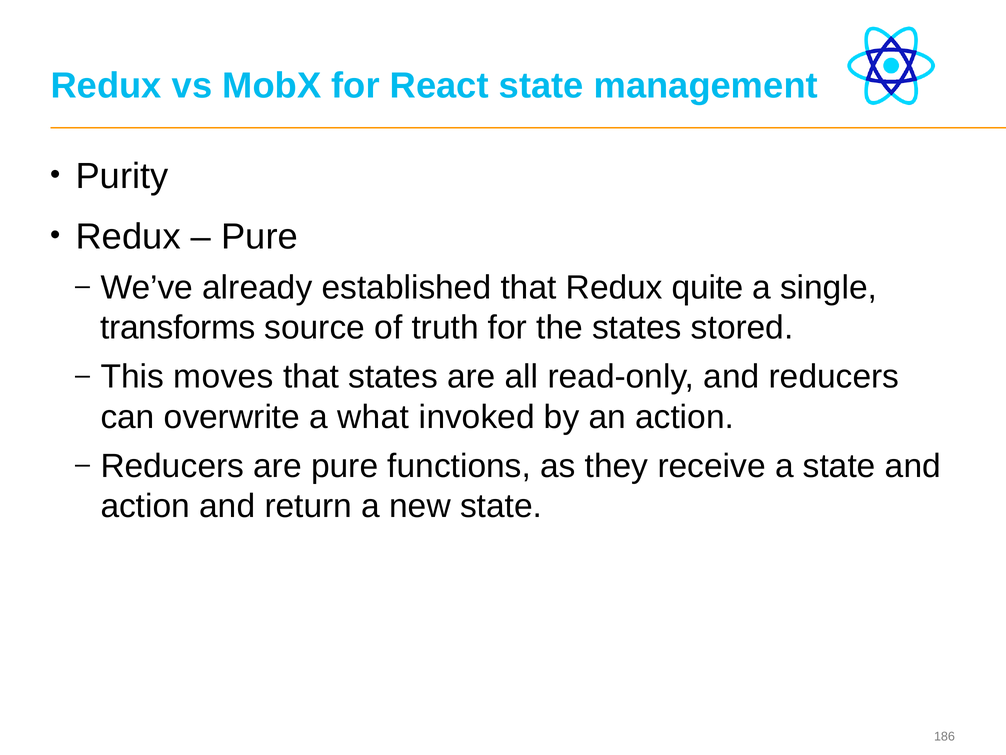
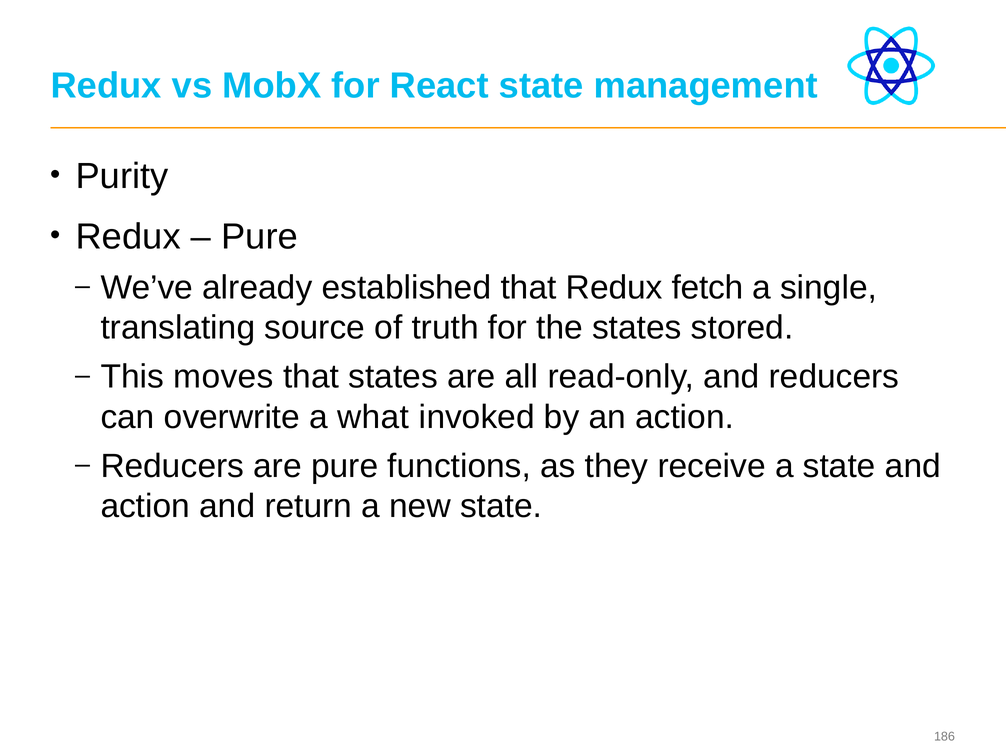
quite: quite -> fetch
transforms: transforms -> translating
